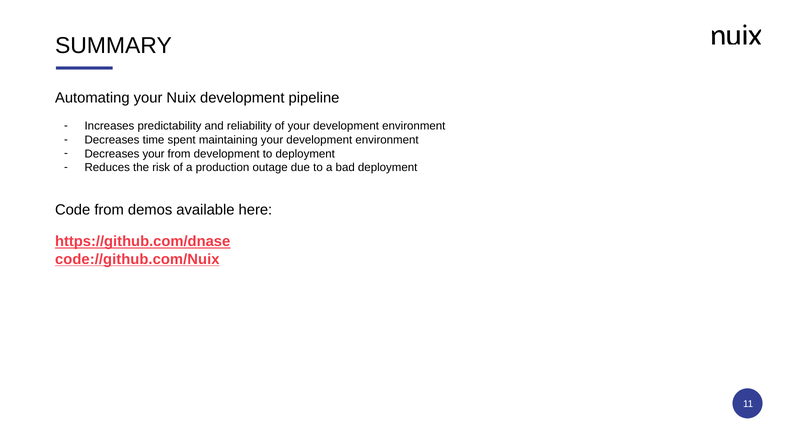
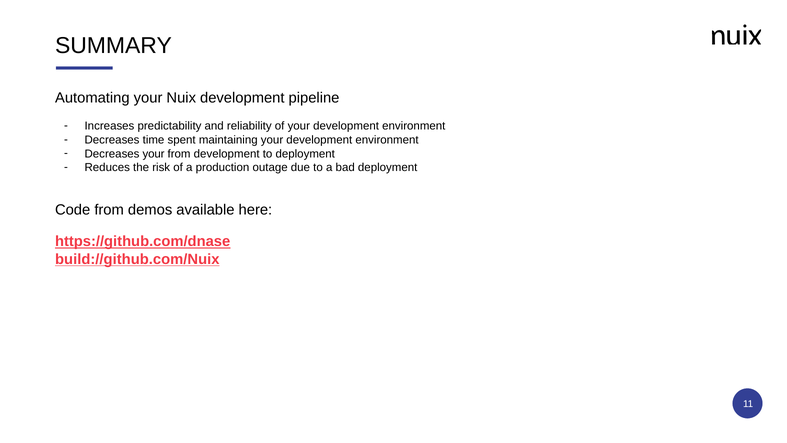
code://github.com/Nuix: code://github.com/Nuix -> build://github.com/Nuix
